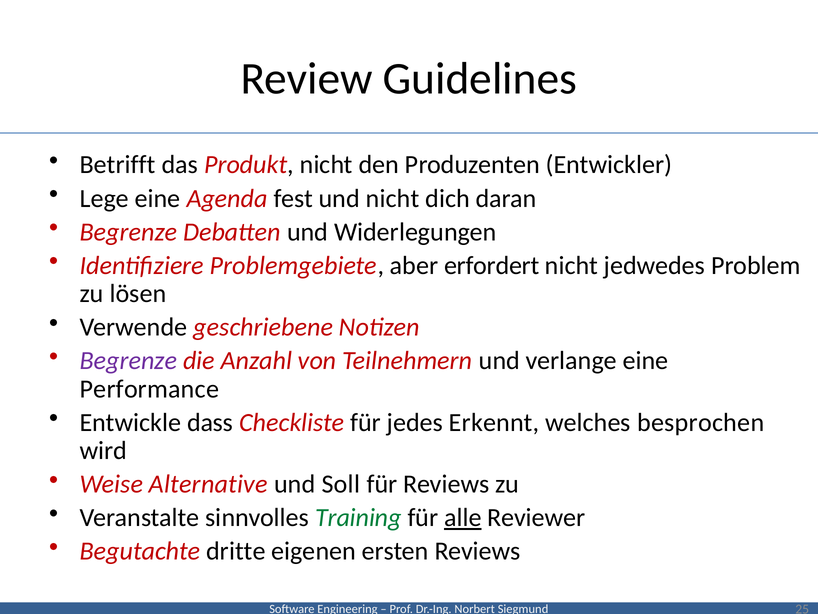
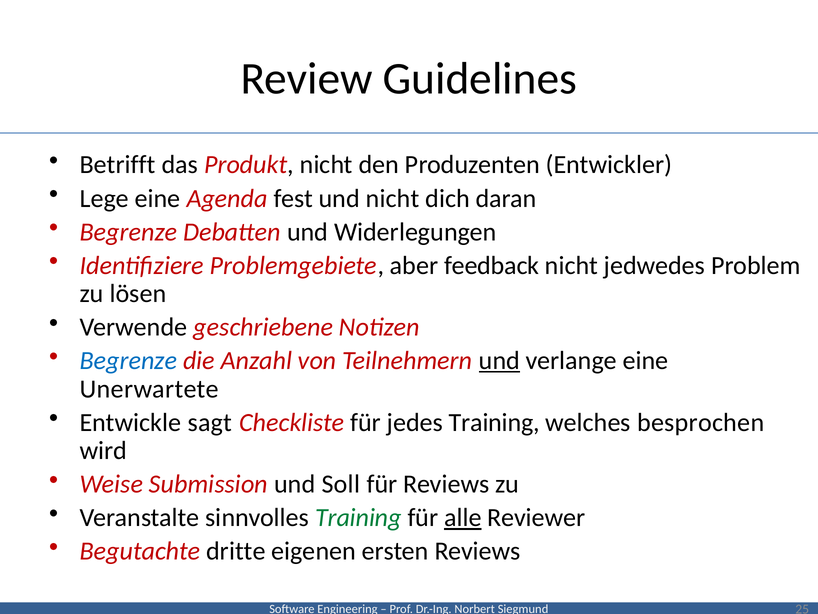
erfordert: erfordert -> feedback
Begrenze at (128, 360) colour: purple -> blue
und at (499, 360) underline: none -> present
Performance: Performance -> Unerwartete
dass: dass -> sagt
jedes Erkennt: Erkennt -> Training
Alternative: Alternative -> Submission
